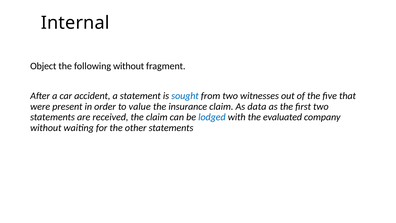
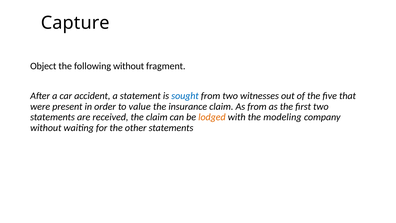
Internal: Internal -> Capture
As data: data -> from
lodged colour: blue -> orange
evaluated: evaluated -> modeling
